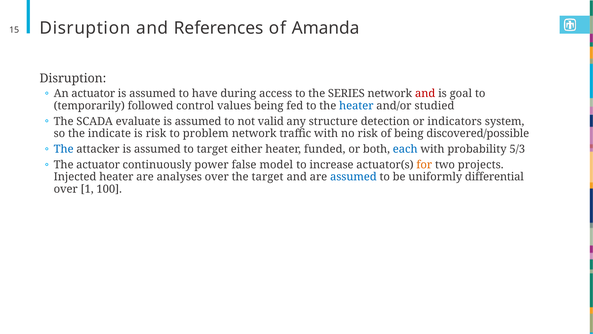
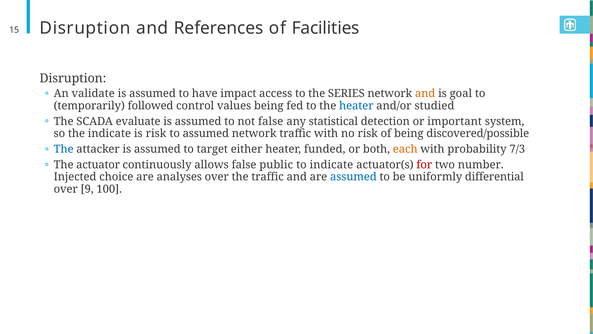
Amanda: Amanda -> Facilities
An actuator: actuator -> validate
during: during -> impact
and at (425, 94) colour: red -> orange
not valid: valid -> false
structure: structure -> statistical
indicators: indicators -> important
to problem: problem -> assumed
each colour: blue -> orange
5/3: 5/3 -> 7/3
power: power -> allows
model: model -> public
to increase: increase -> indicate
for colour: orange -> red
projects: projects -> number
Injected heater: heater -> choice
the target: target -> traffic
1: 1 -> 9
